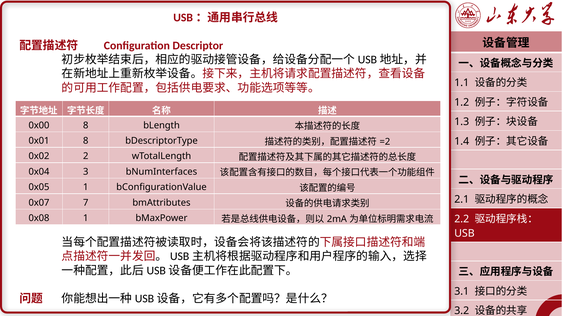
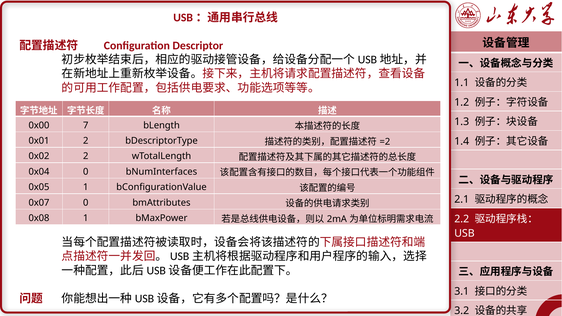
0x00 8: 8 -> 7
0x01 8: 8 -> 2
0x04 3: 3 -> 0
0x07 7: 7 -> 0
